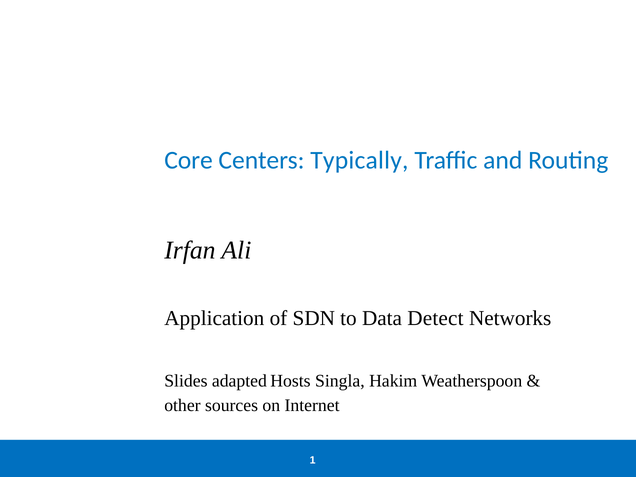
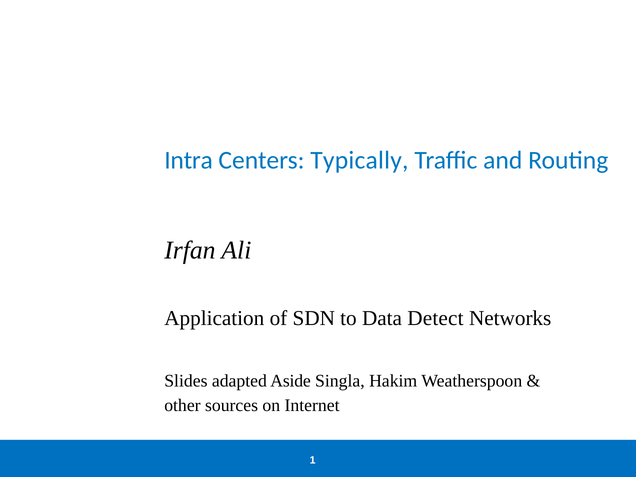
Core: Core -> Intra
Hosts: Hosts -> Aside
